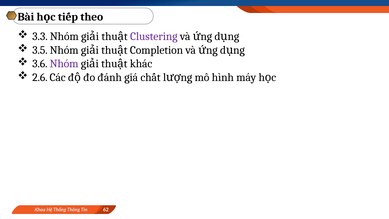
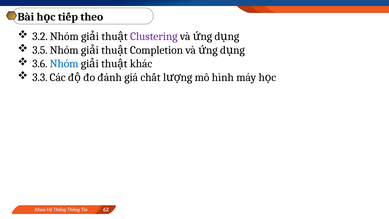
3.3: 3.3 -> 3.2
Nhóm at (64, 64) colour: purple -> blue
2.6: 2.6 -> 3.3
